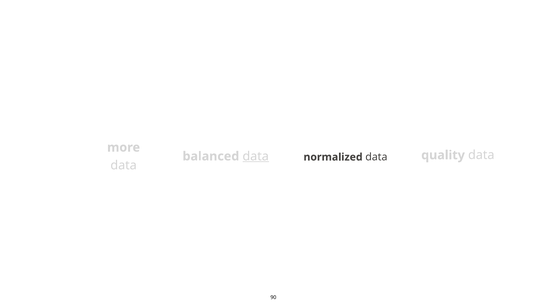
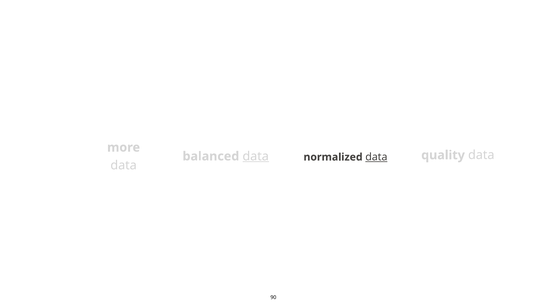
data at (376, 157) underline: none -> present
